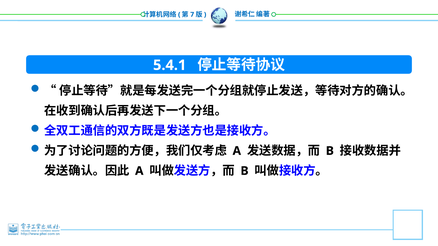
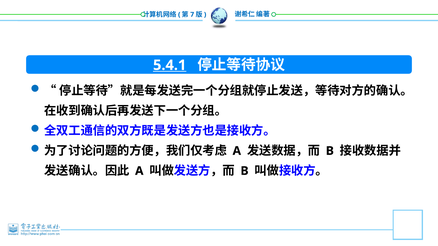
5.4.1 underline: none -> present
